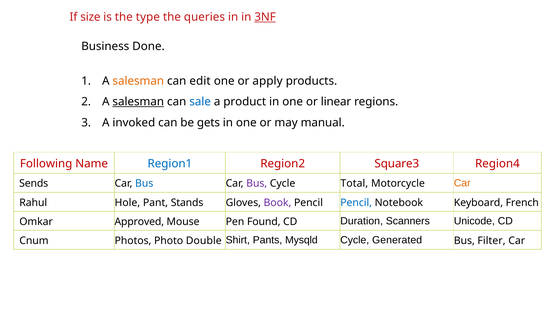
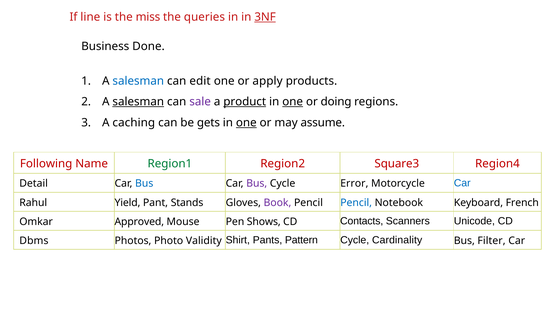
size: size -> line
type: type -> miss
salesman at (138, 81) colour: orange -> blue
sale colour: blue -> purple
product underline: none -> present
one at (293, 102) underline: none -> present
linear: linear -> doing
invoked: invoked -> caching
one at (246, 123) underline: none -> present
manual: manual -> assume
Region1 colour: blue -> green
Sends: Sends -> Detail
Total: Total -> Error
Car at (462, 183) colour: orange -> blue
Hole: Hole -> Yield
Found: Found -> Shows
Duration: Duration -> Contacts
Cnum: Cnum -> Dbms
Double: Double -> Validity
Mysqld: Mysqld -> Pattern
Generated: Generated -> Cardinality
